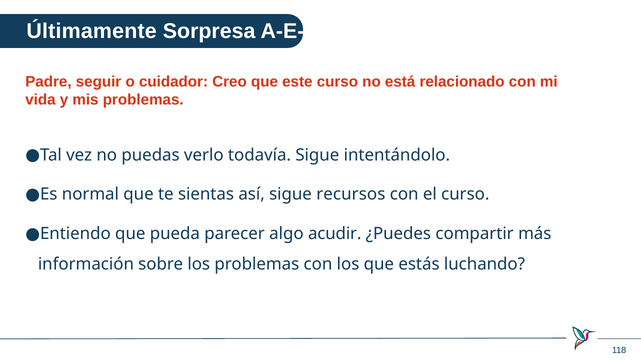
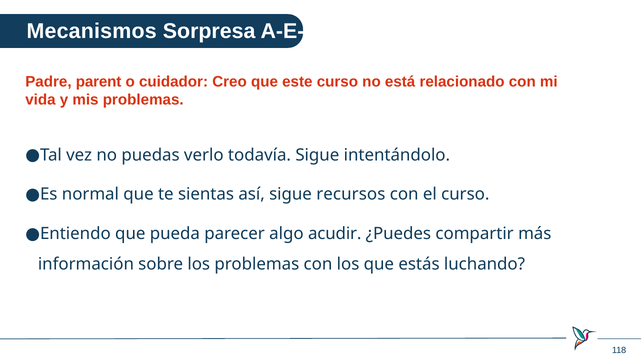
Últimamente: Últimamente -> Mecanismos
seguir: seguir -> parent
